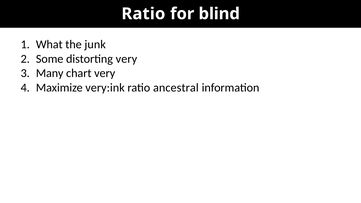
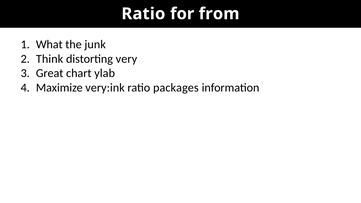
blind: blind -> from
Some: Some -> Think
Many: Many -> Great
chart very: very -> ylab
ancestral: ancestral -> packages
